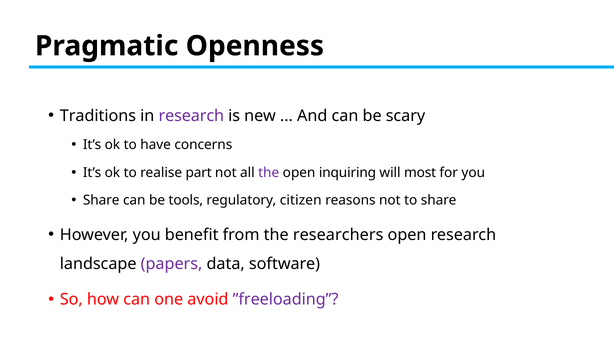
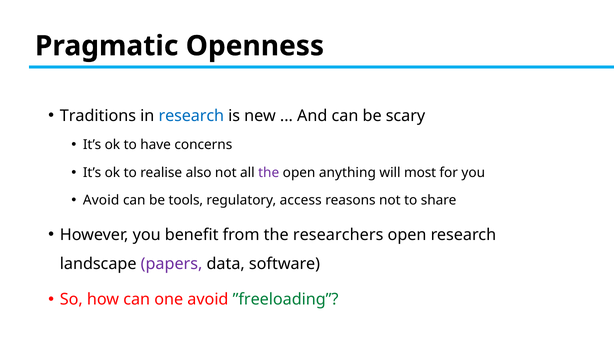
research at (191, 116) colour: purple -> blue
part: part -> also
inquiring: inquiring -> anything
Share at (101, 200): Share -> Avoid
citizen: citizen -> access
”freeloading colour: purple -> green
